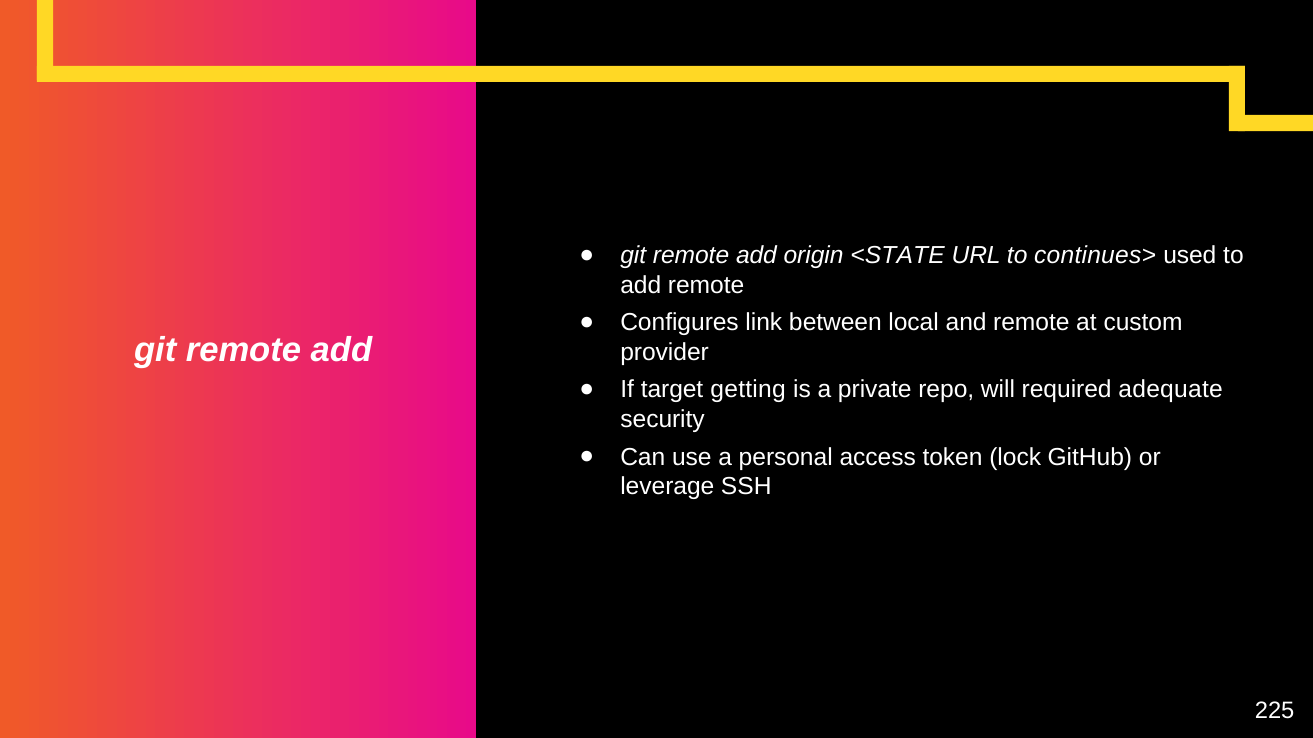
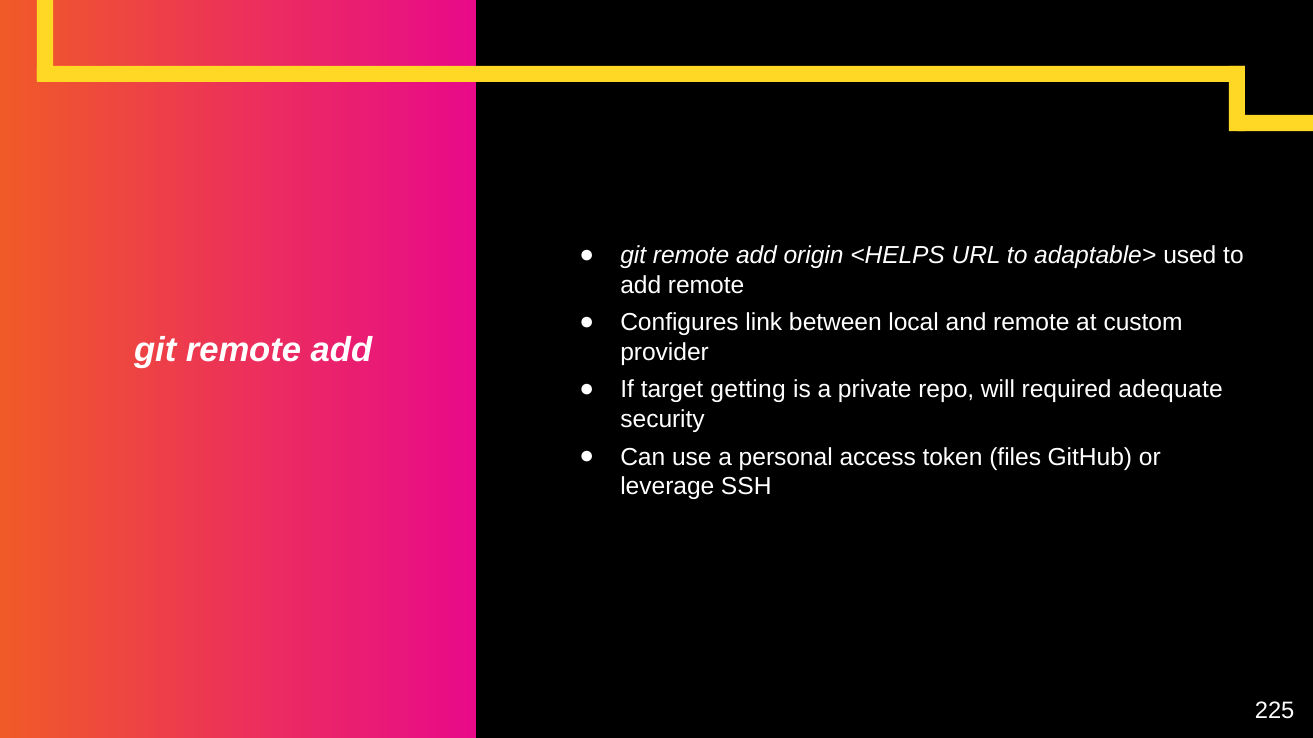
<STATE: <STATE -> <HELPS
continues>: continues> -> adaptable>
lock: lock -> files
